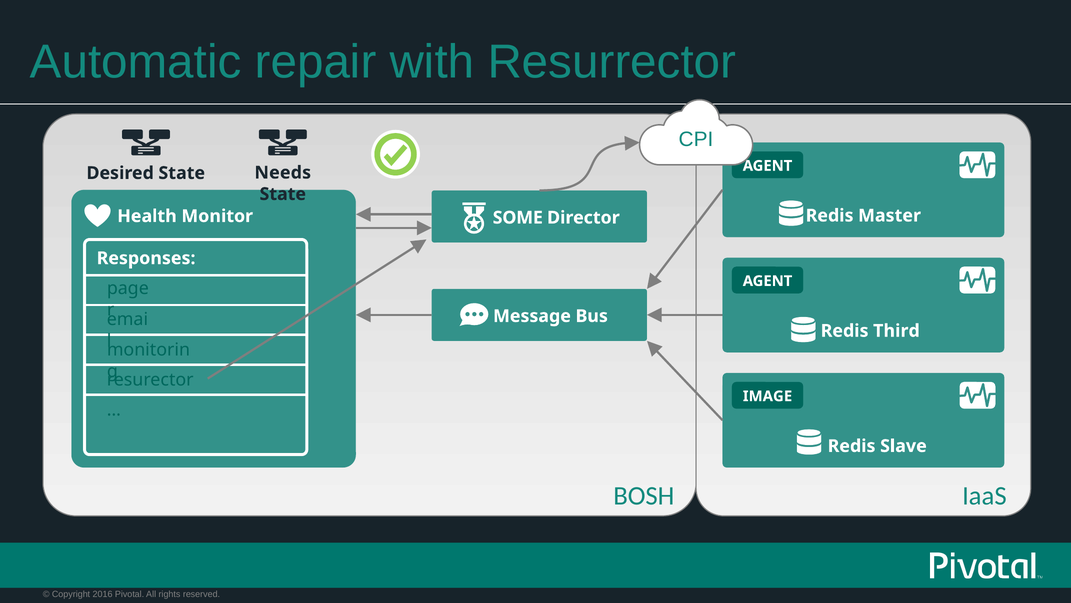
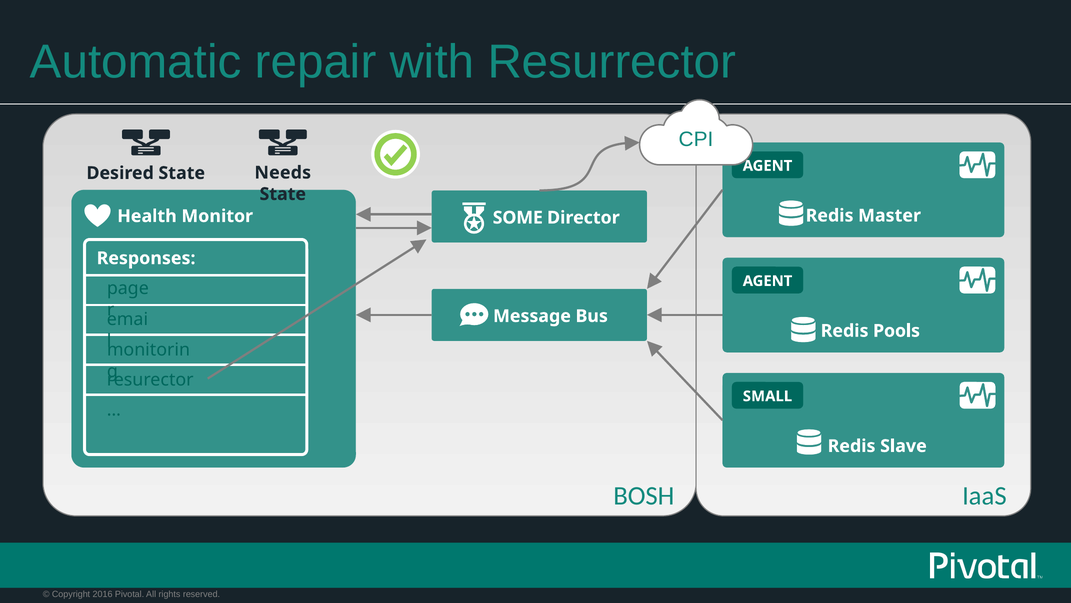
Third: Third -> Pools
IMAGE: IMAGE -> SMALL
